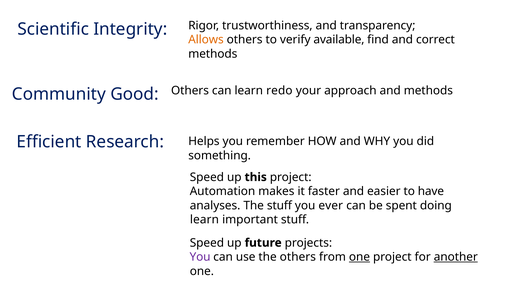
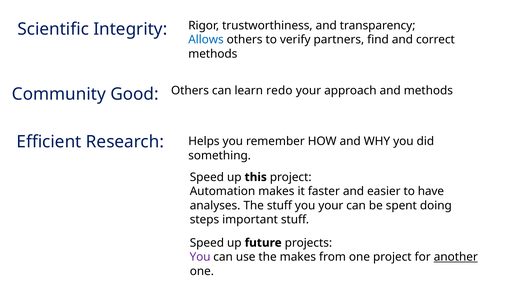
Allows colour: orange -> blue
available: available -> partners
you ever: ever -> your
learn at (204, 219): learn -> steps
the others: others -> makes
one at (359, 257) underline: present -> none
